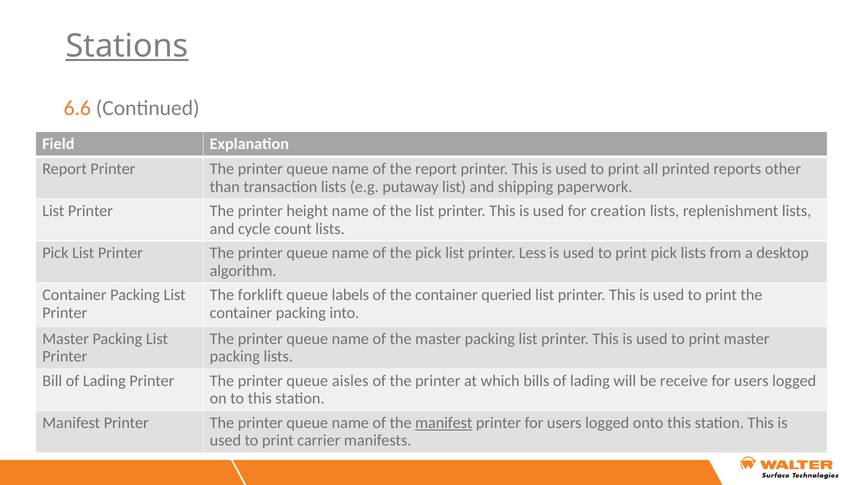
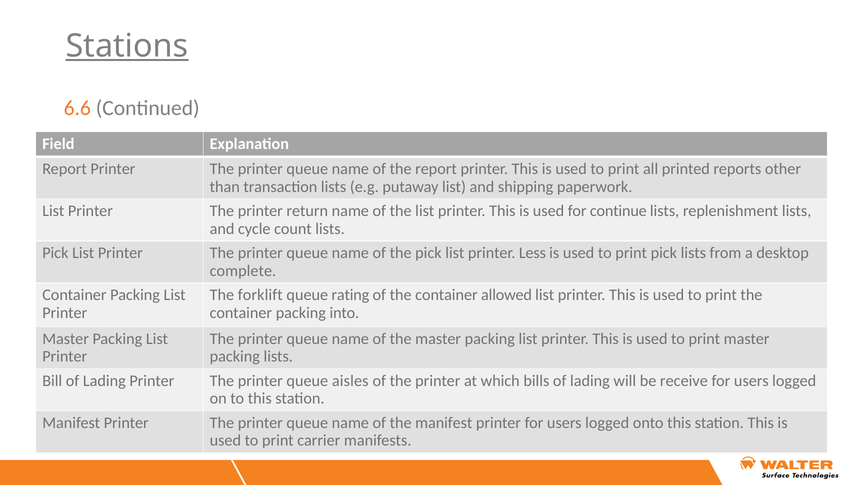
height: height -> return
creation: creation -> continue
algorithm: algorithm -> complete
labels: labels -> rating
queried: queried -> allowed
manifest at (444, 423) underline: present -> none
